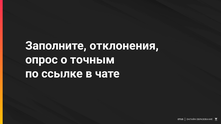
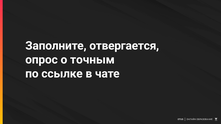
отклонения: отклонения -> отвергается
